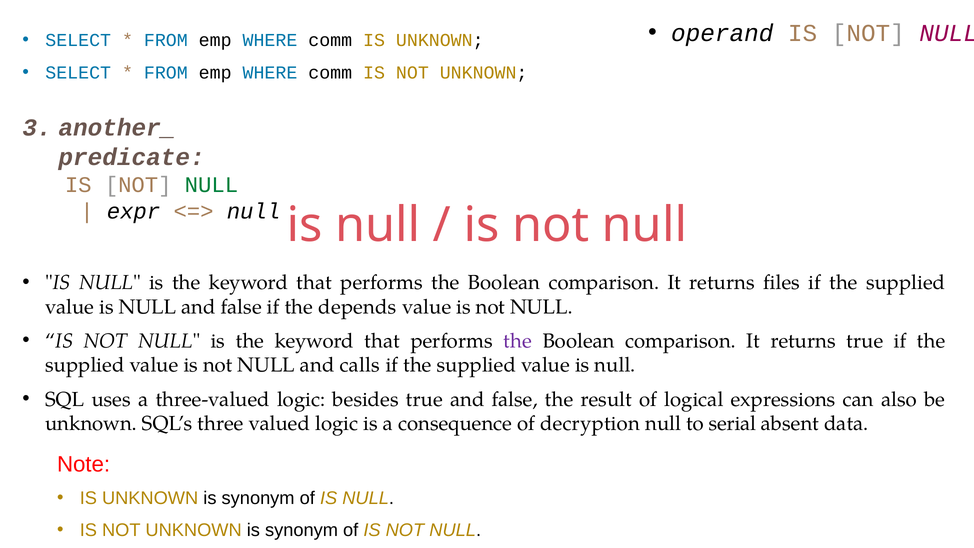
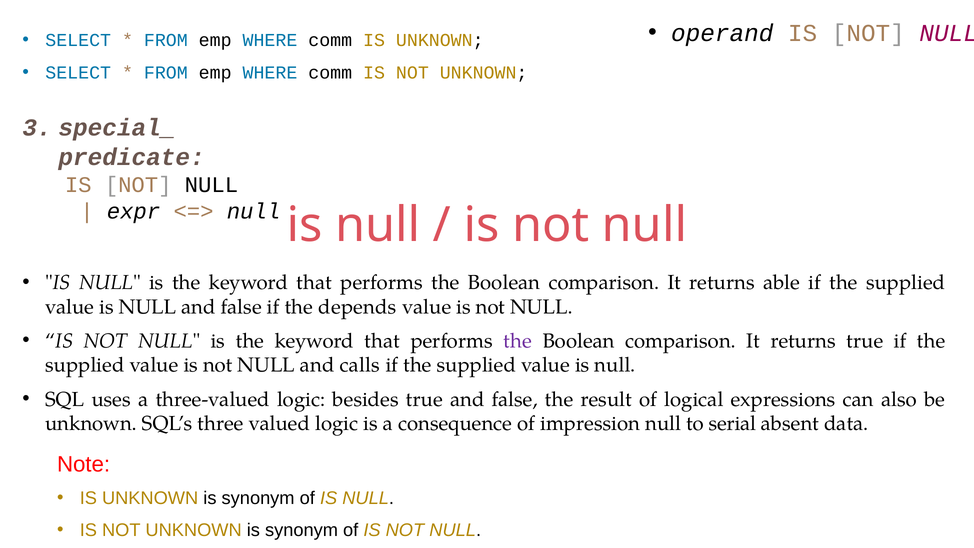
another_: another_ -> special_
NULL at (211, 185) colour: green -> black
files: files -> able
decryption: decryption -> impression
